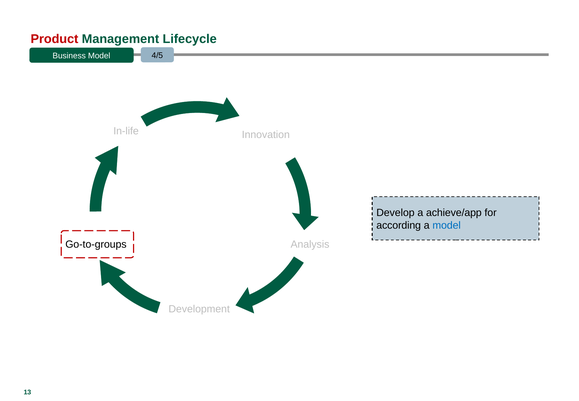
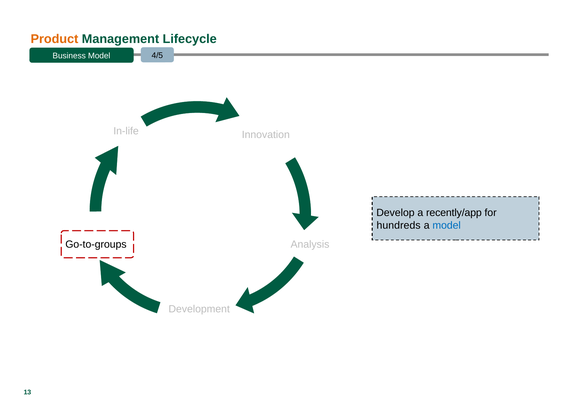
Product colour: red -> orange
achieve/app: achieve/app -> recently/app
according: according -> hundreds
